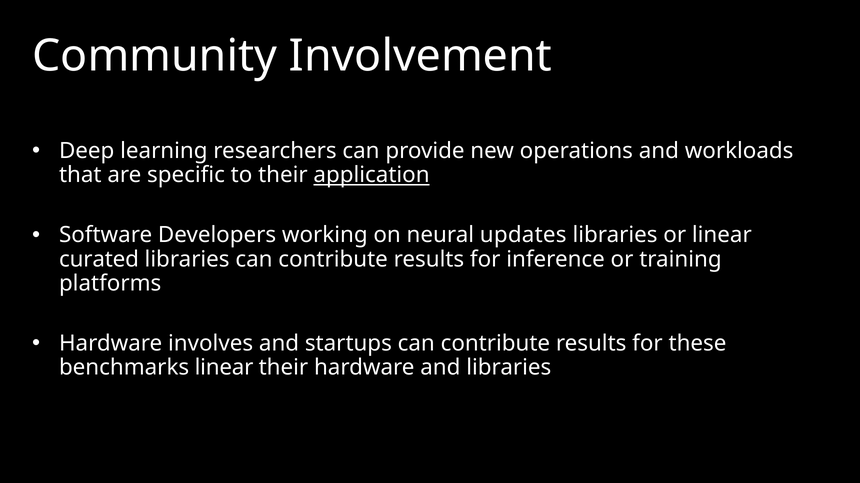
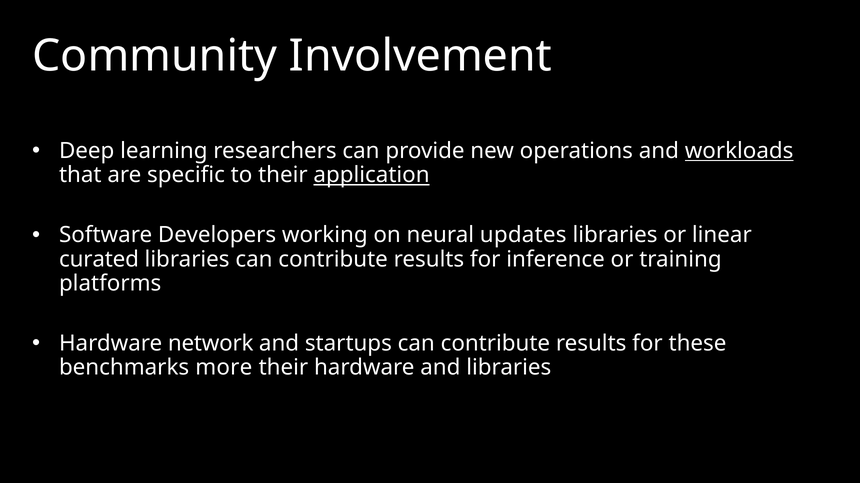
workloads underline: none -> present
involves: involves -> network
benchmarks linear: linear -> more
